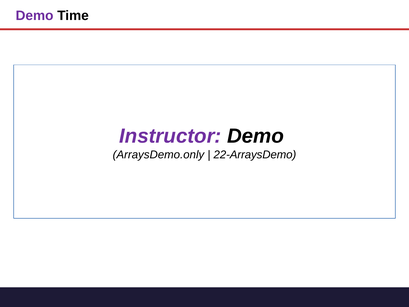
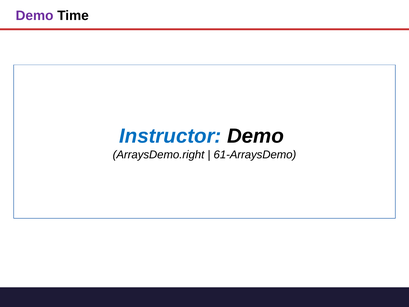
Instructor colour: purple -> blue
ArraysDemo.only: ArraysDemo.only -> ArraysDemo.right
22-ArraysDemo: 22-ArraysDemo -> 61-ArraysDemo
